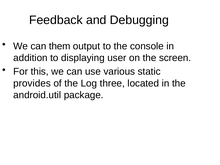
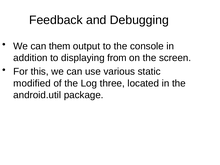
user: user -> from
provides: provides -> modified
